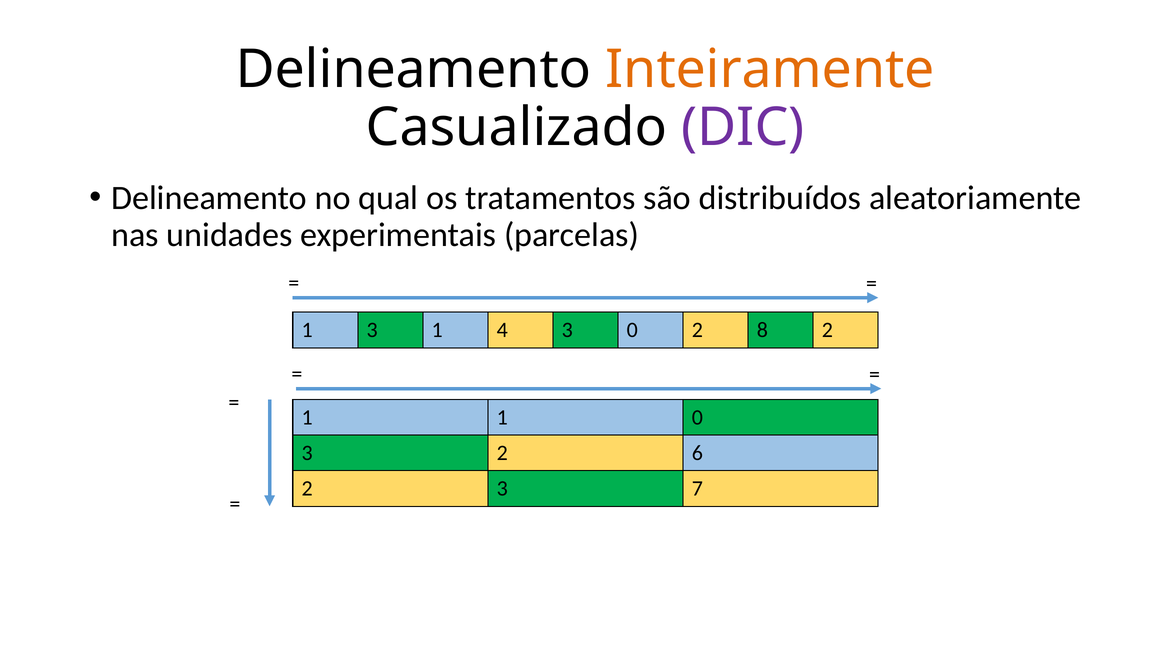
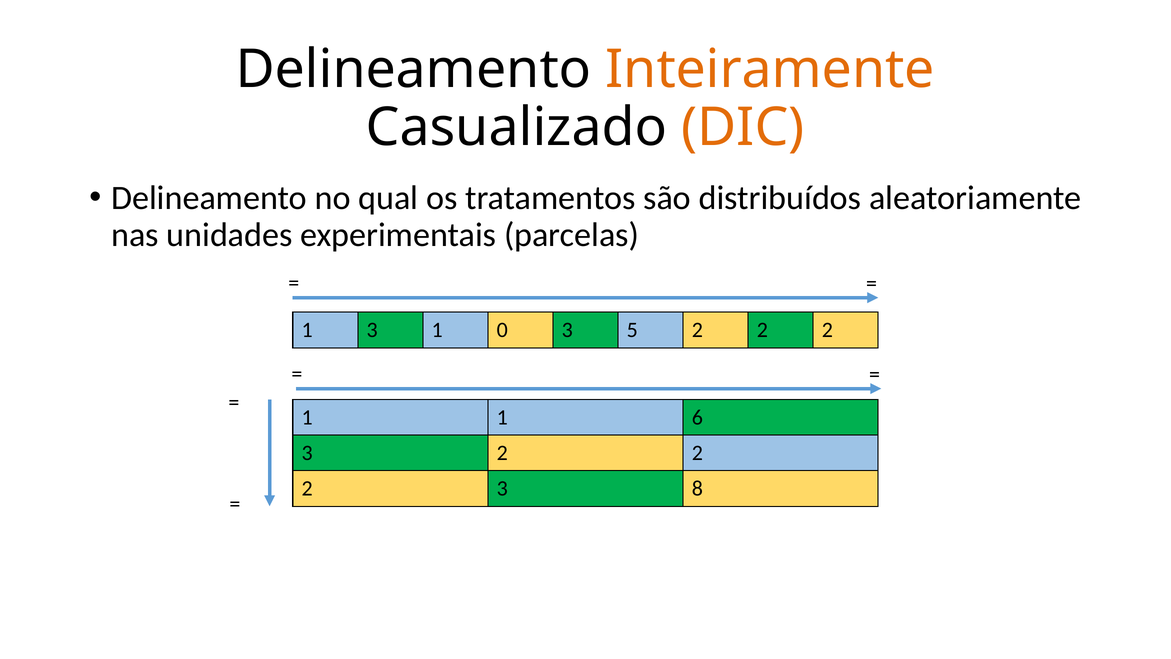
DIC colour: purple -> orange
4: 4 -> 0
3 0: 0 -> 5
8 at (762, 330): 8 -> 2
1 0: 0 -> 6
3 2 6: 6 -> 2
7: 7 -> 8
